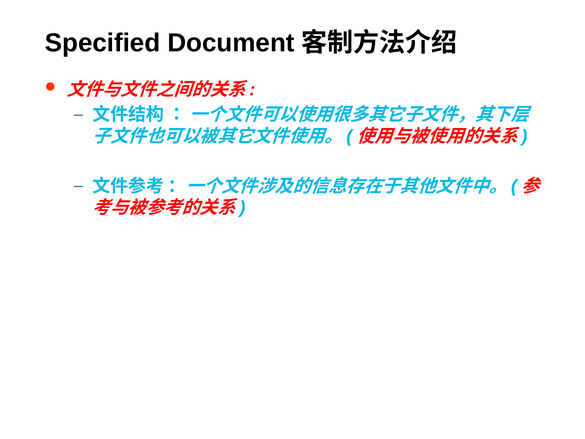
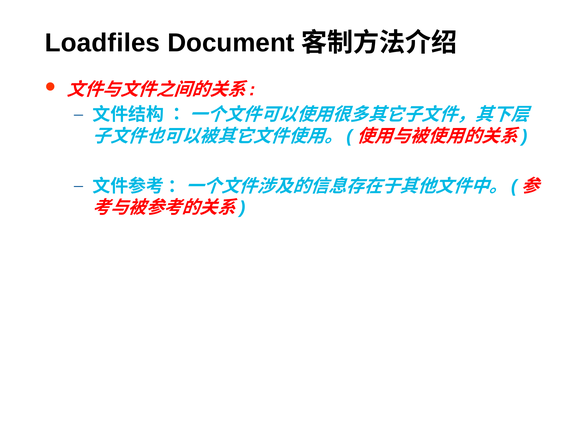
Specified: Specified -> Loadfiles
